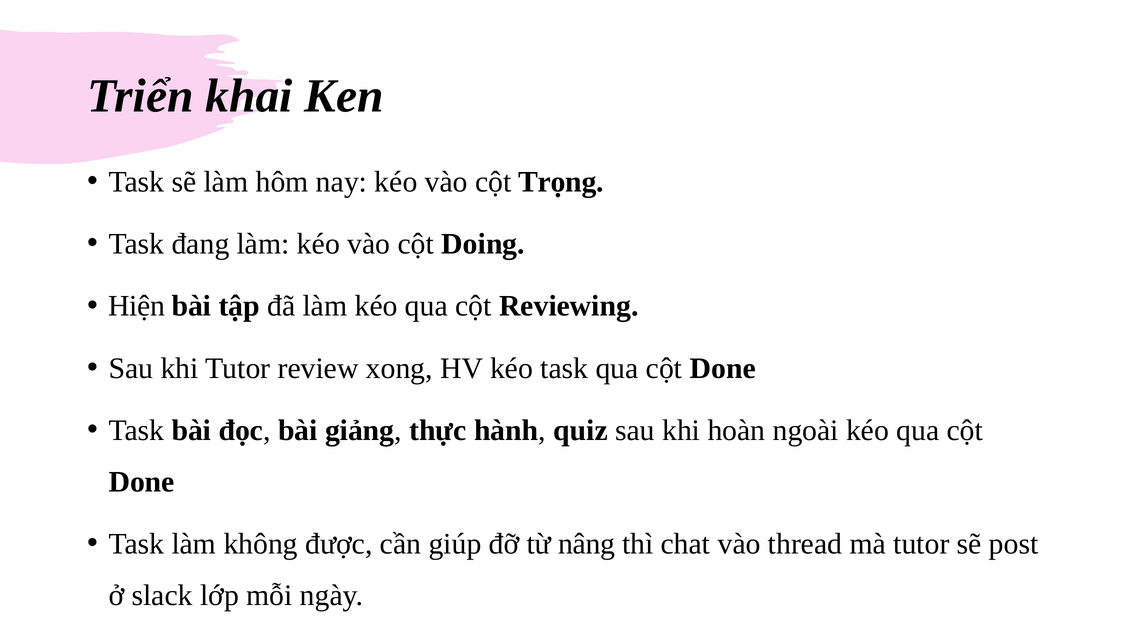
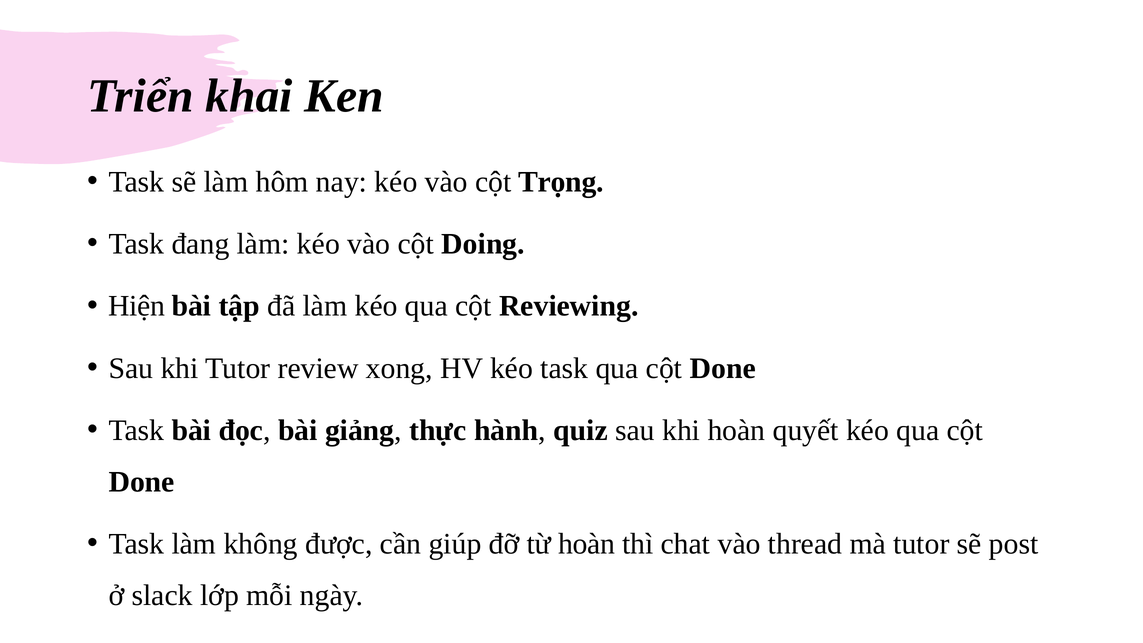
ngoài: ngoài -> quyết
từ nâng: nâng -> hoàn
